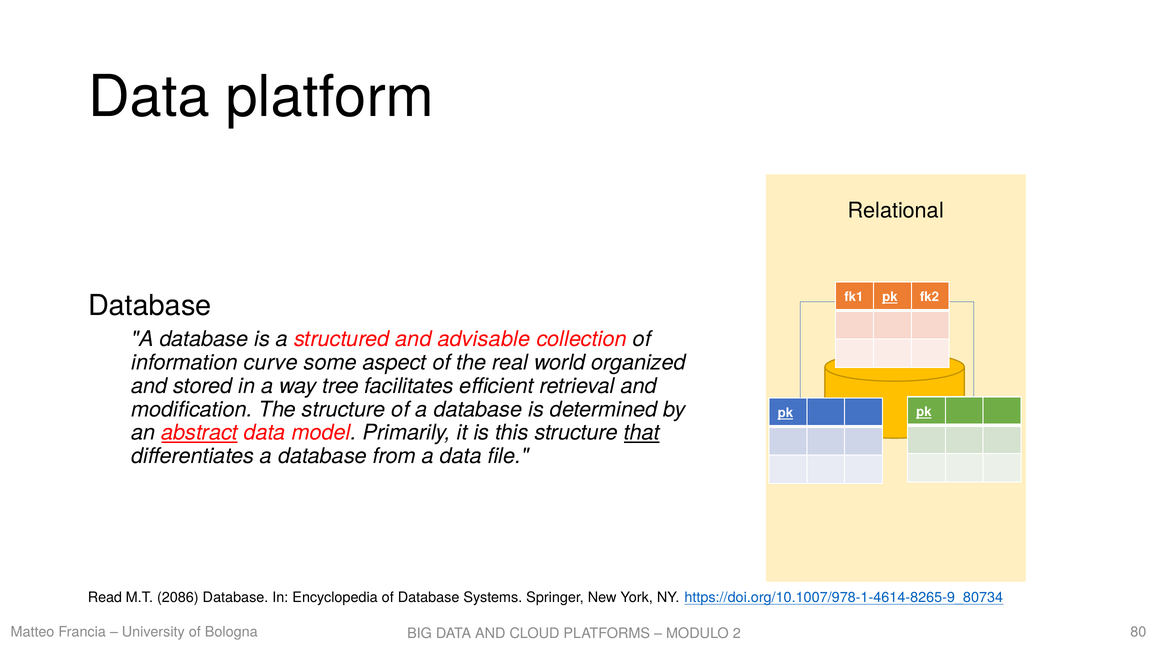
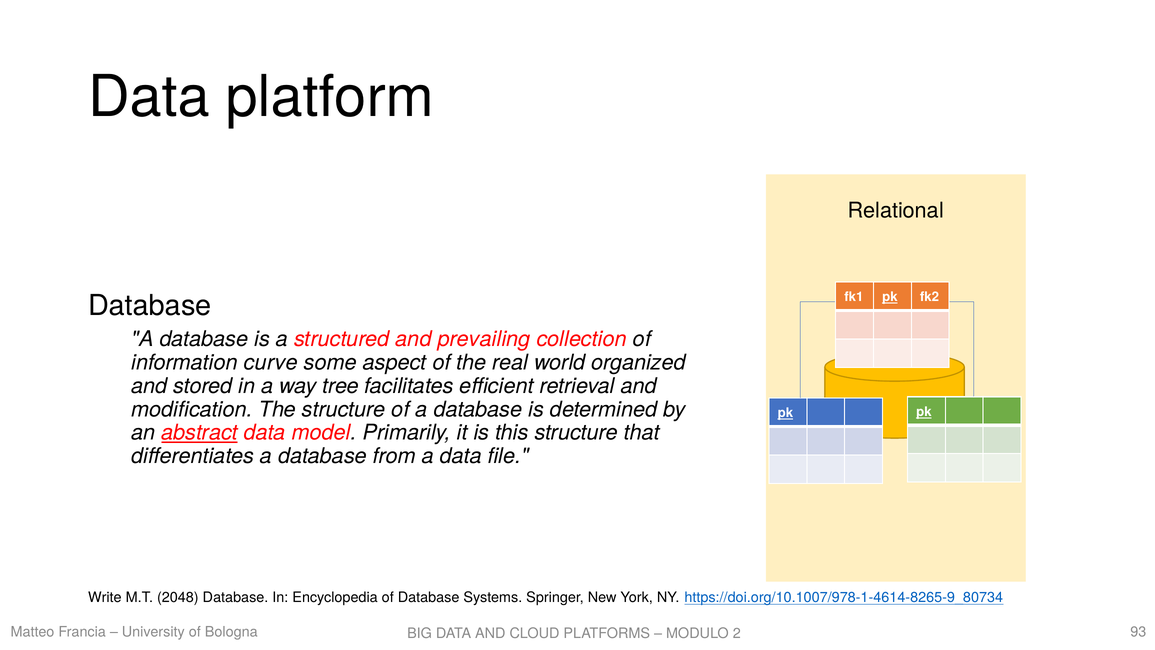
advisable: advisable -> prevailing
that underline: present -> none
Read: Read -> Write
2086: 2086 -> 2048
80: 80 -> 93
